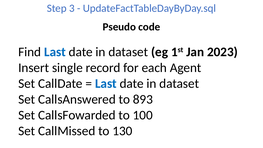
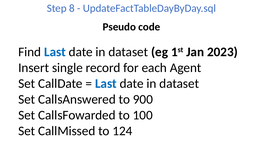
3: 3 -> 8
893: 893 -> 900
130: 130 -> 124
